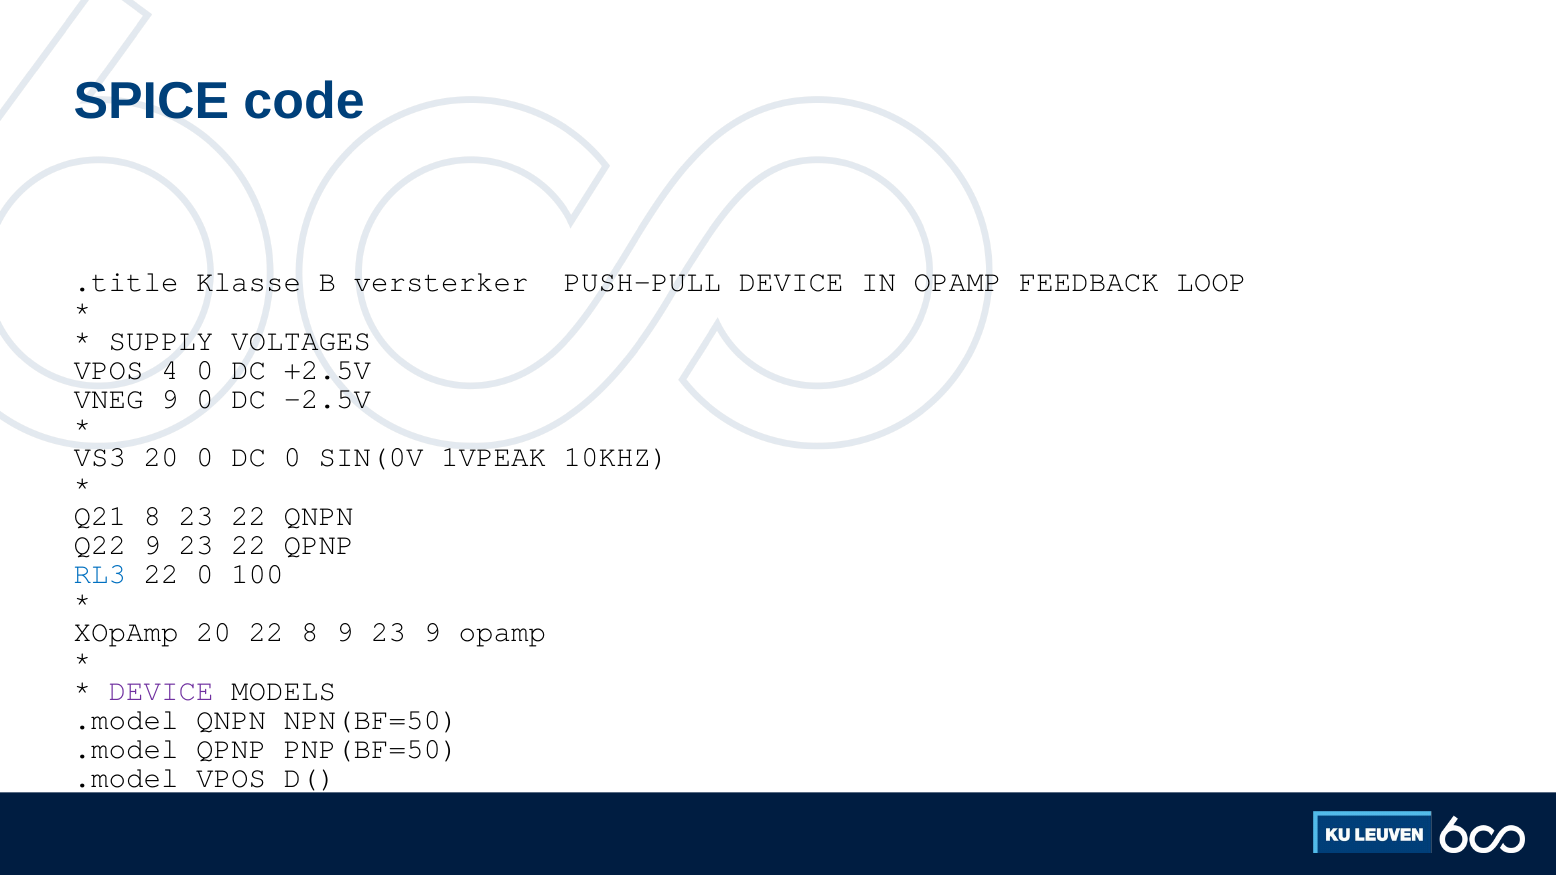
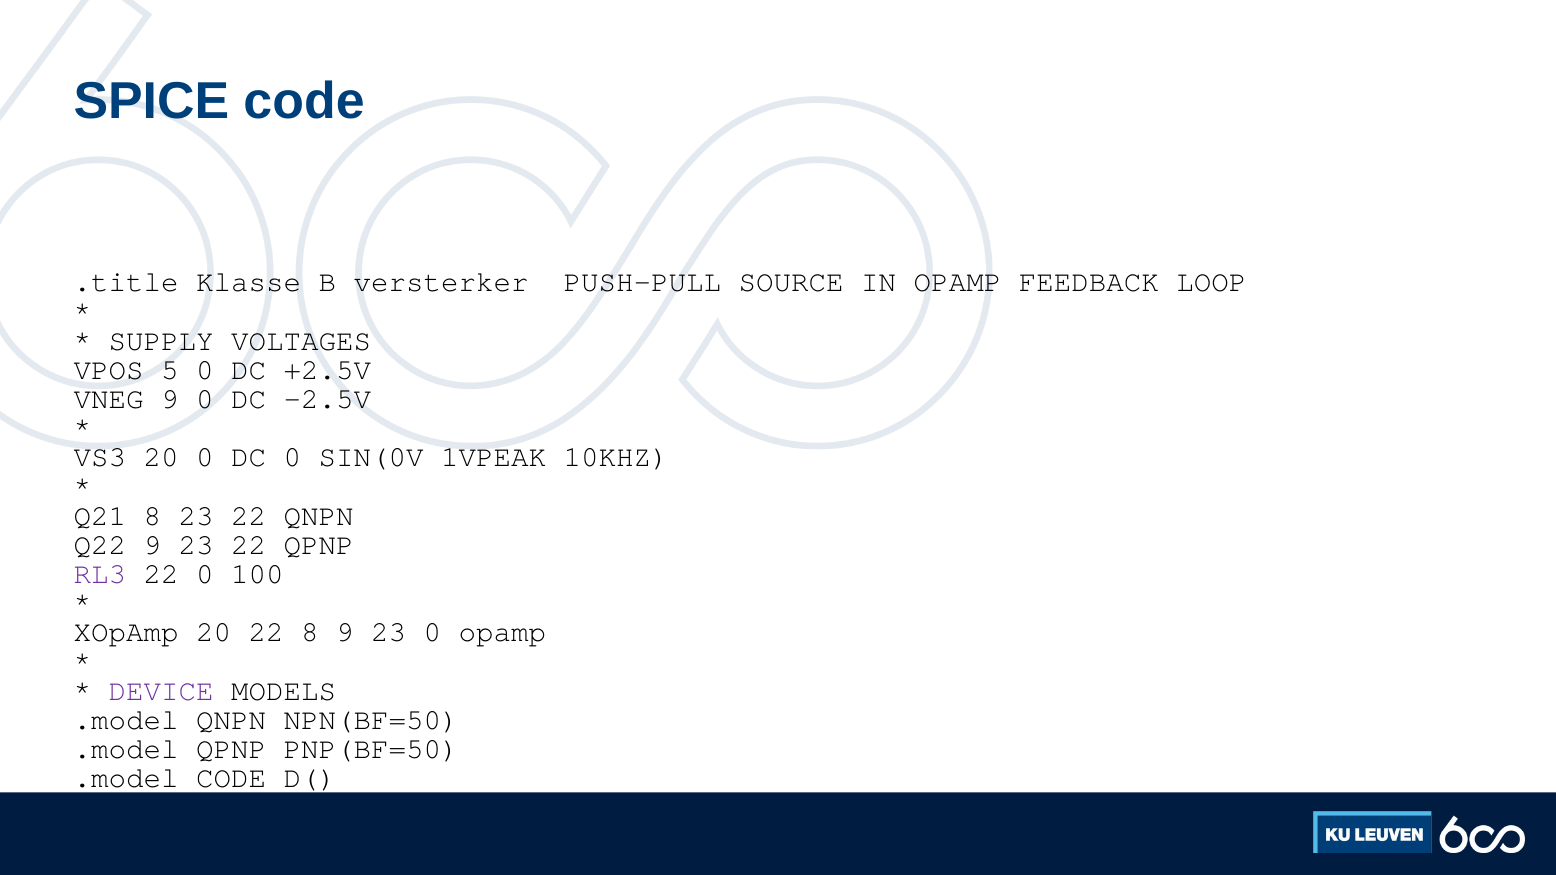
PUSH-PULL DEVICE: DEVICE -> SOURCE
4: 4 -> 5
RL3 colour: blue -> purple
23 9: 9 -> 0
.model VPOS: VPOS -> CODE
